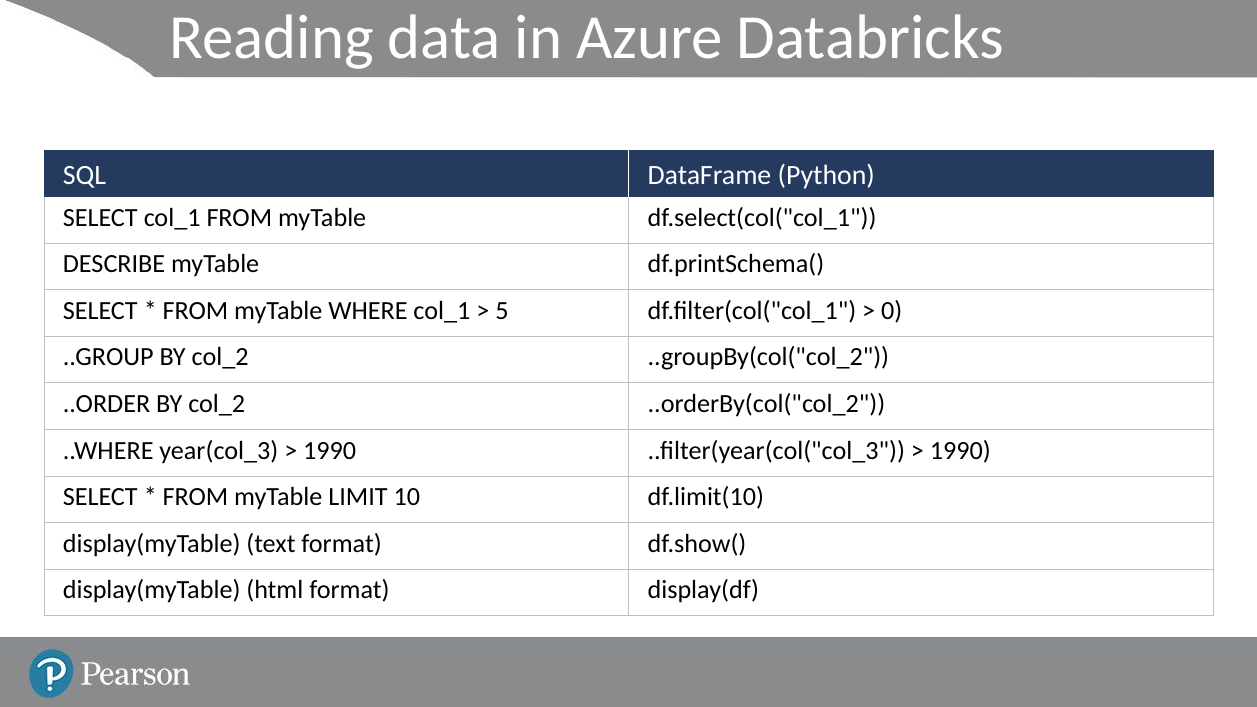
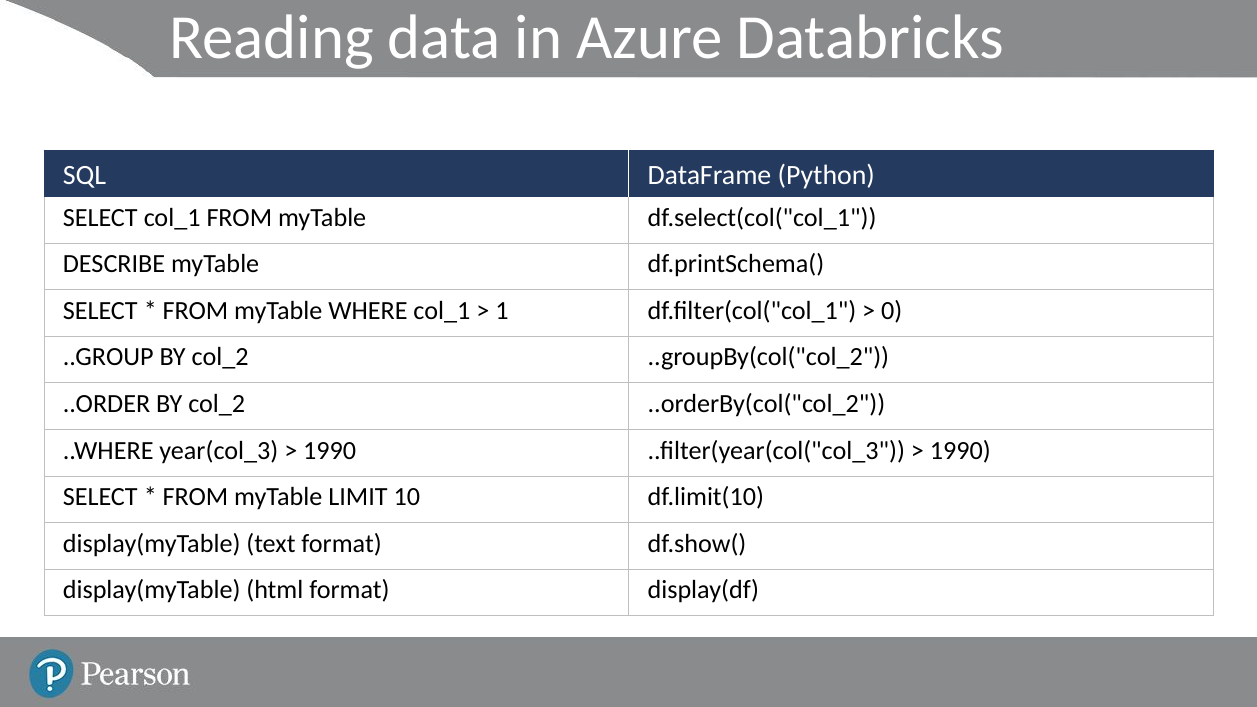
5: 5 -> 1
